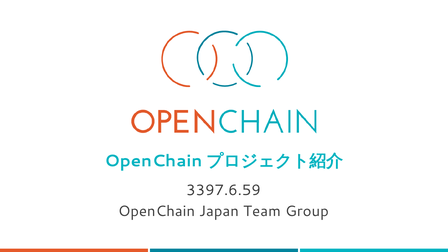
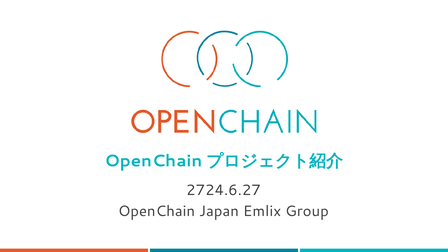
3397.6.59: 3397.6.59 -> 2724.6.27
Team: Team -> Emlix
